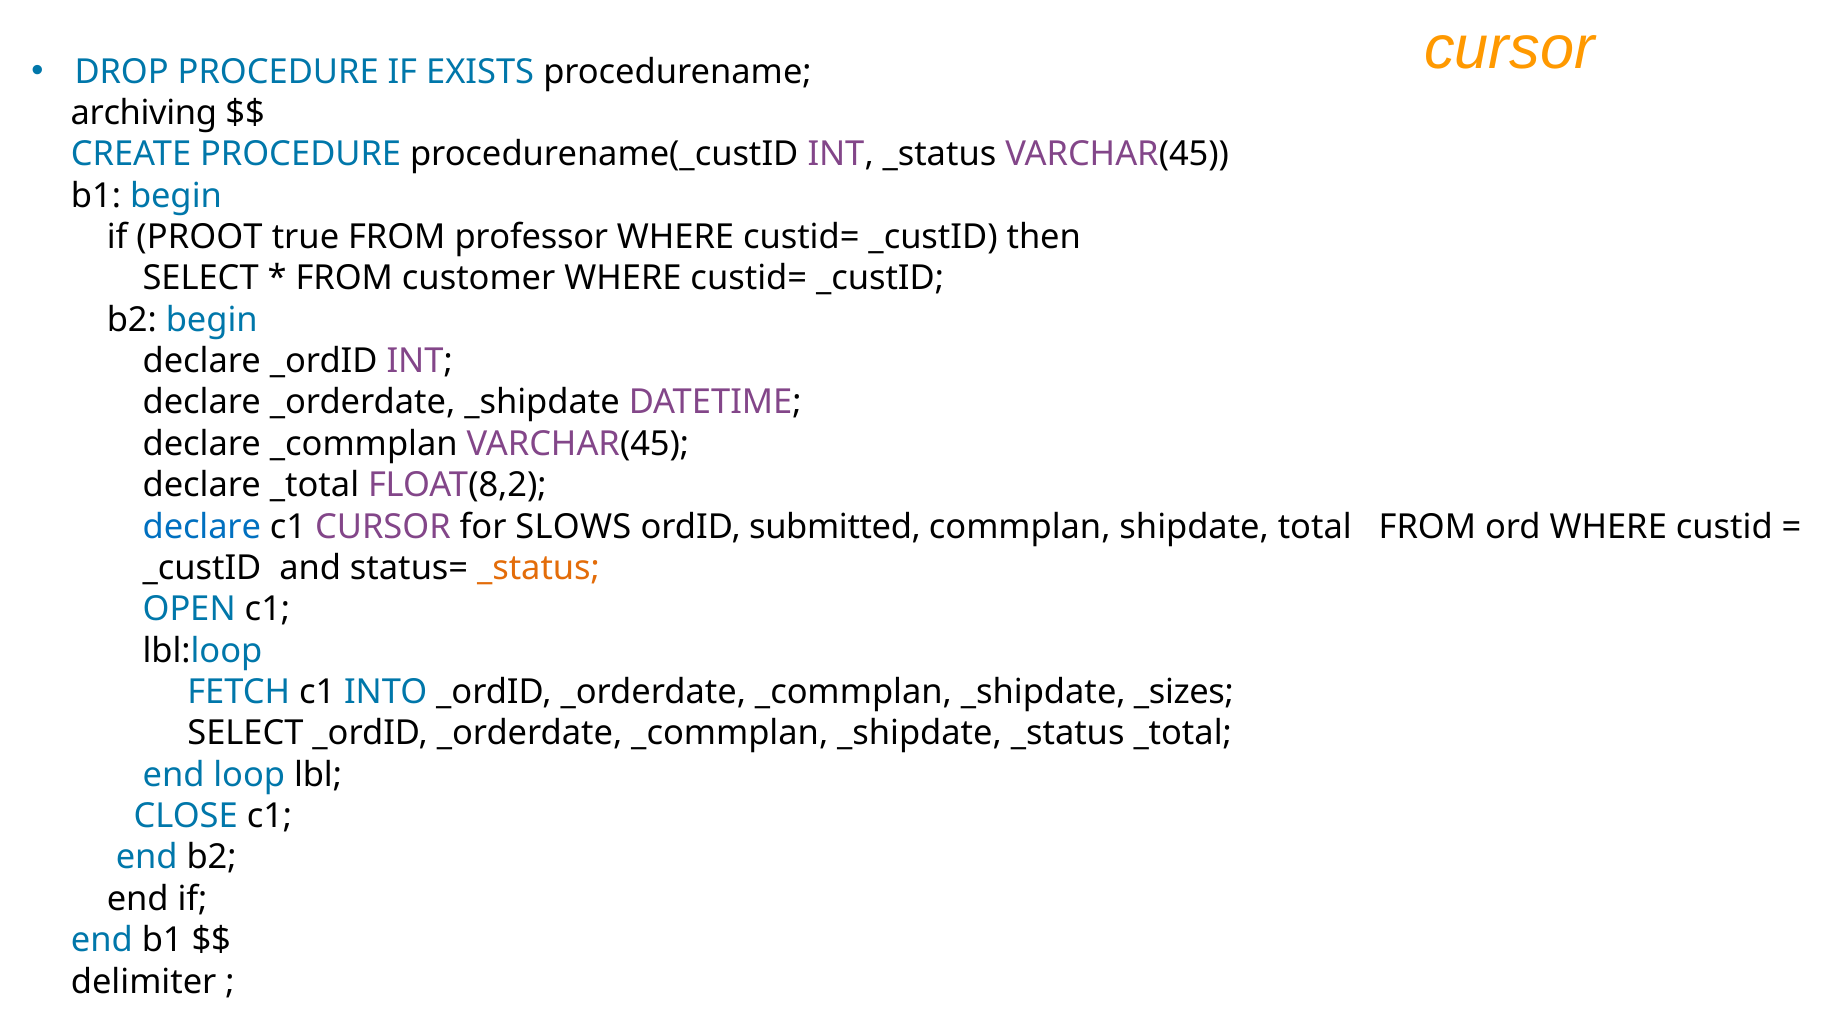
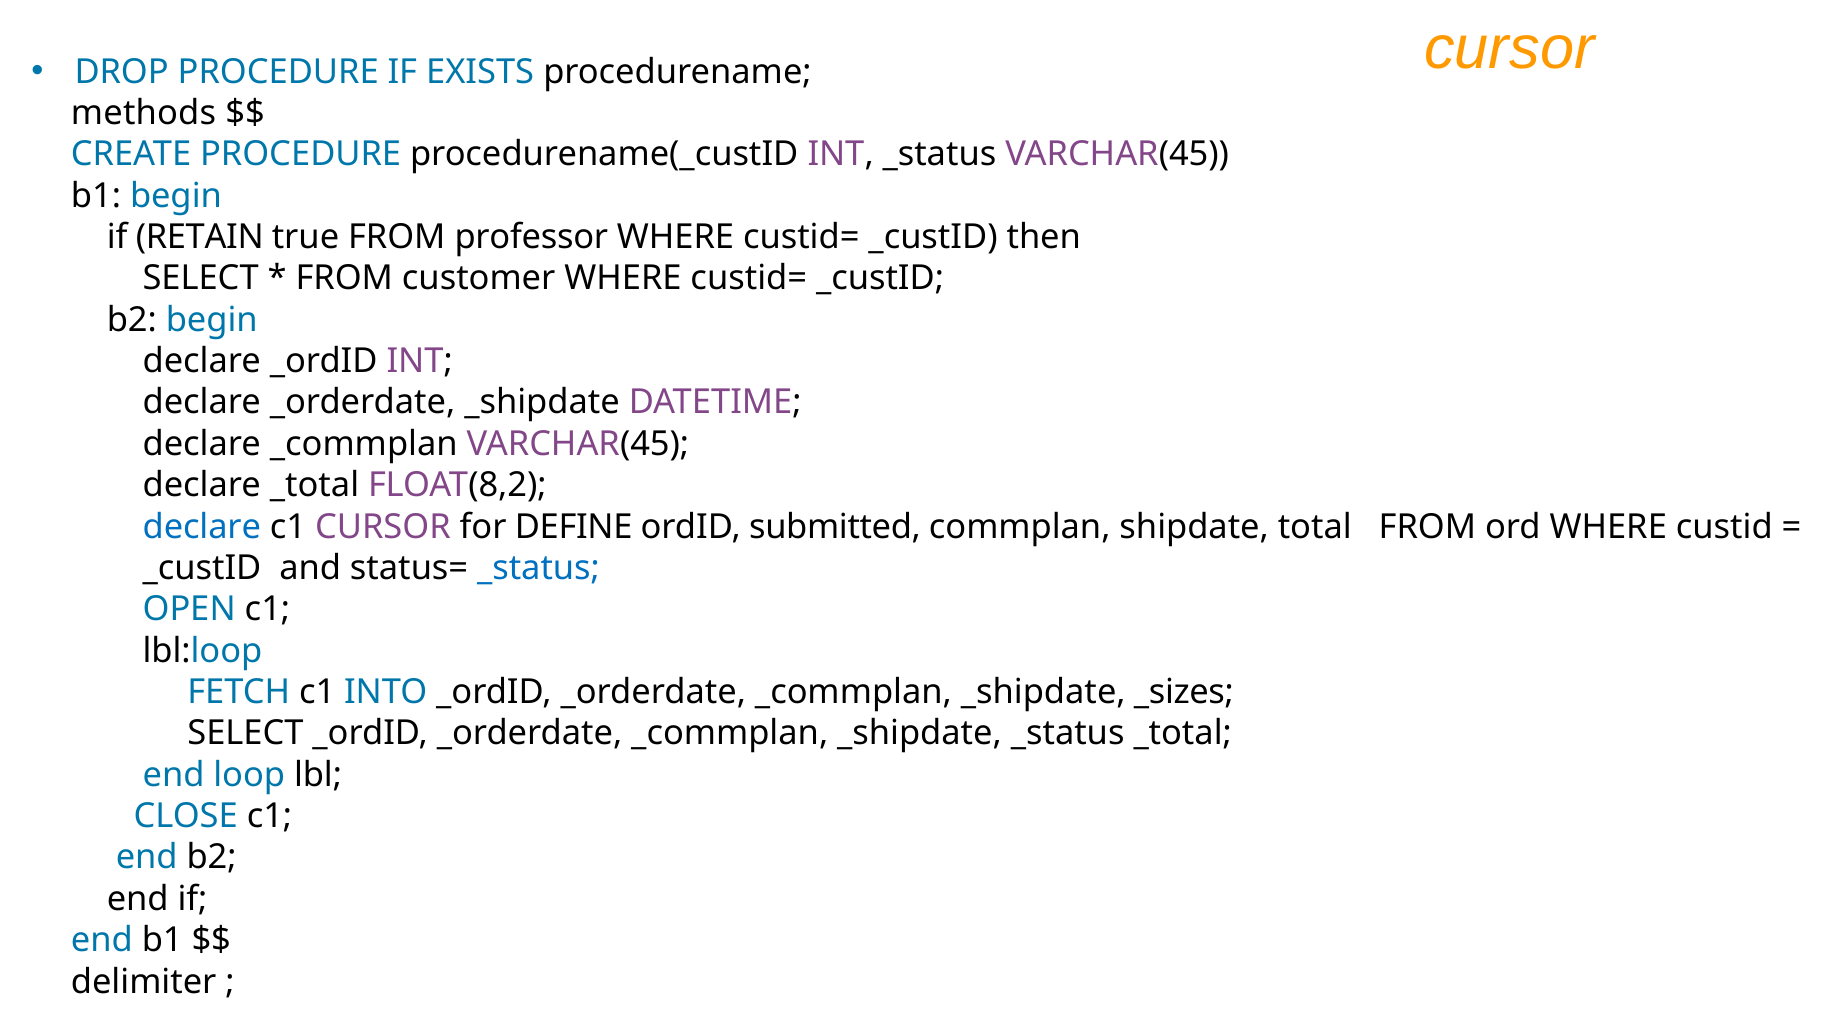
archiving: archiving -> methods
PROOT: PROOT -> RETAIN
SLOWS: SLOWS -> DEFINE
_status at (539, 568) colour: orange -> blue
